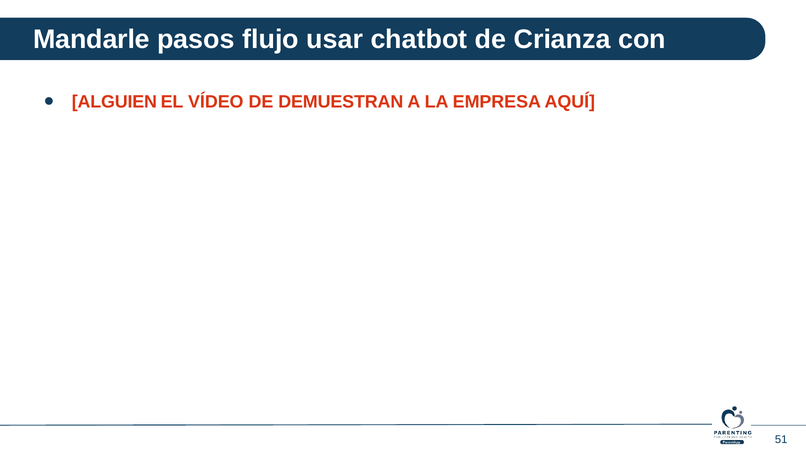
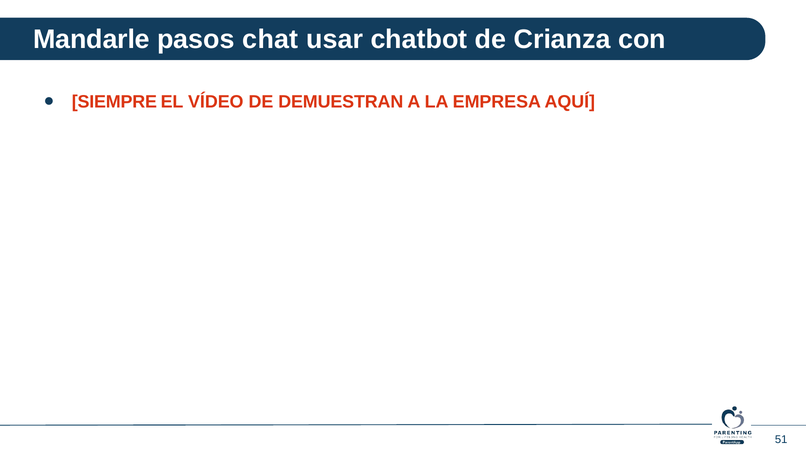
flujo: flujo -> chat
ALGUIEN: ALGUIEN -> SIEMPRE
